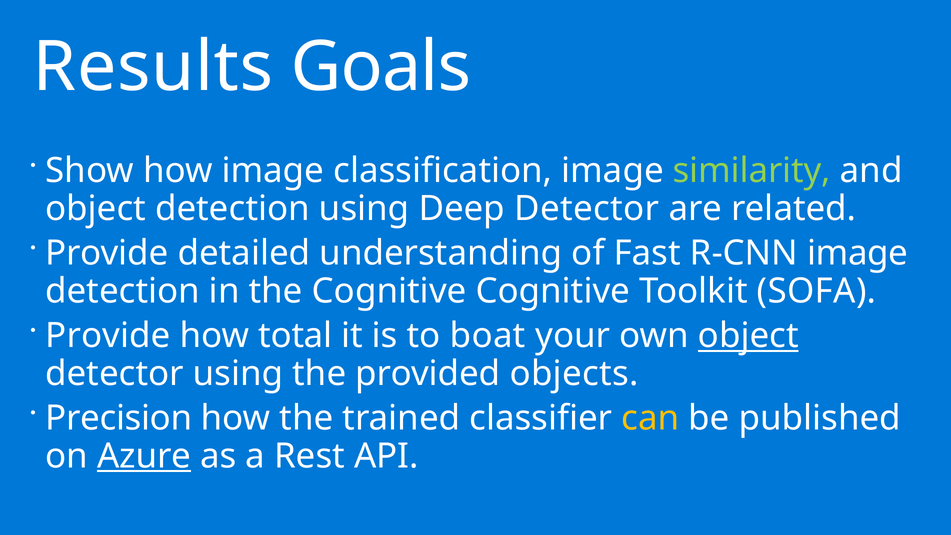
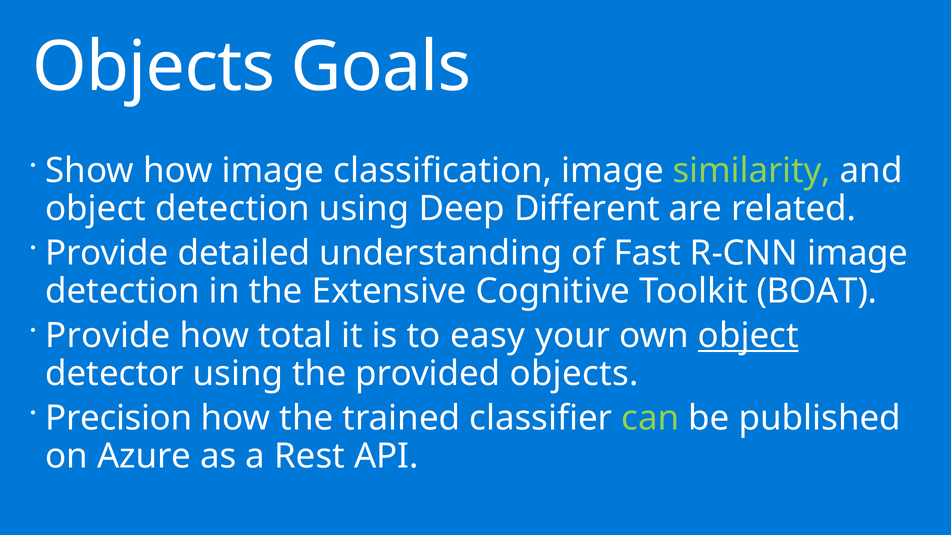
Results at (153, 67): Results -> Objects
Deep Detector: Detector -> Different
the Cognitive: Cognitive -> Extensive
SOFA: SOFA -> BOAT
boat: boat -> easy
can colour: yellow -> light green
Azure underline: present -> none
